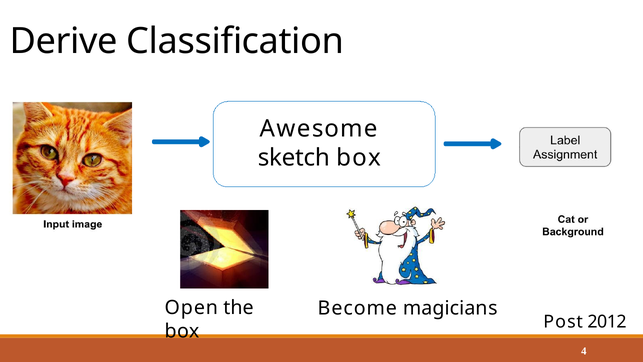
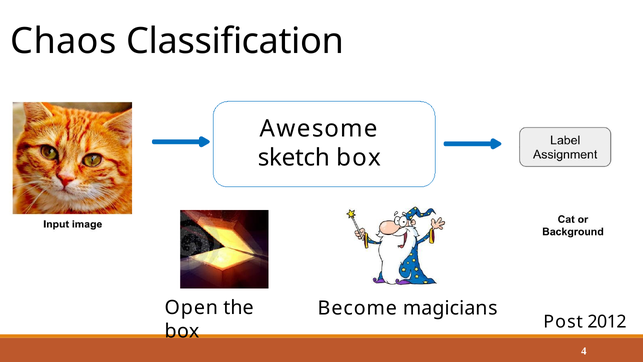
Derive: Derive -> Chaos
